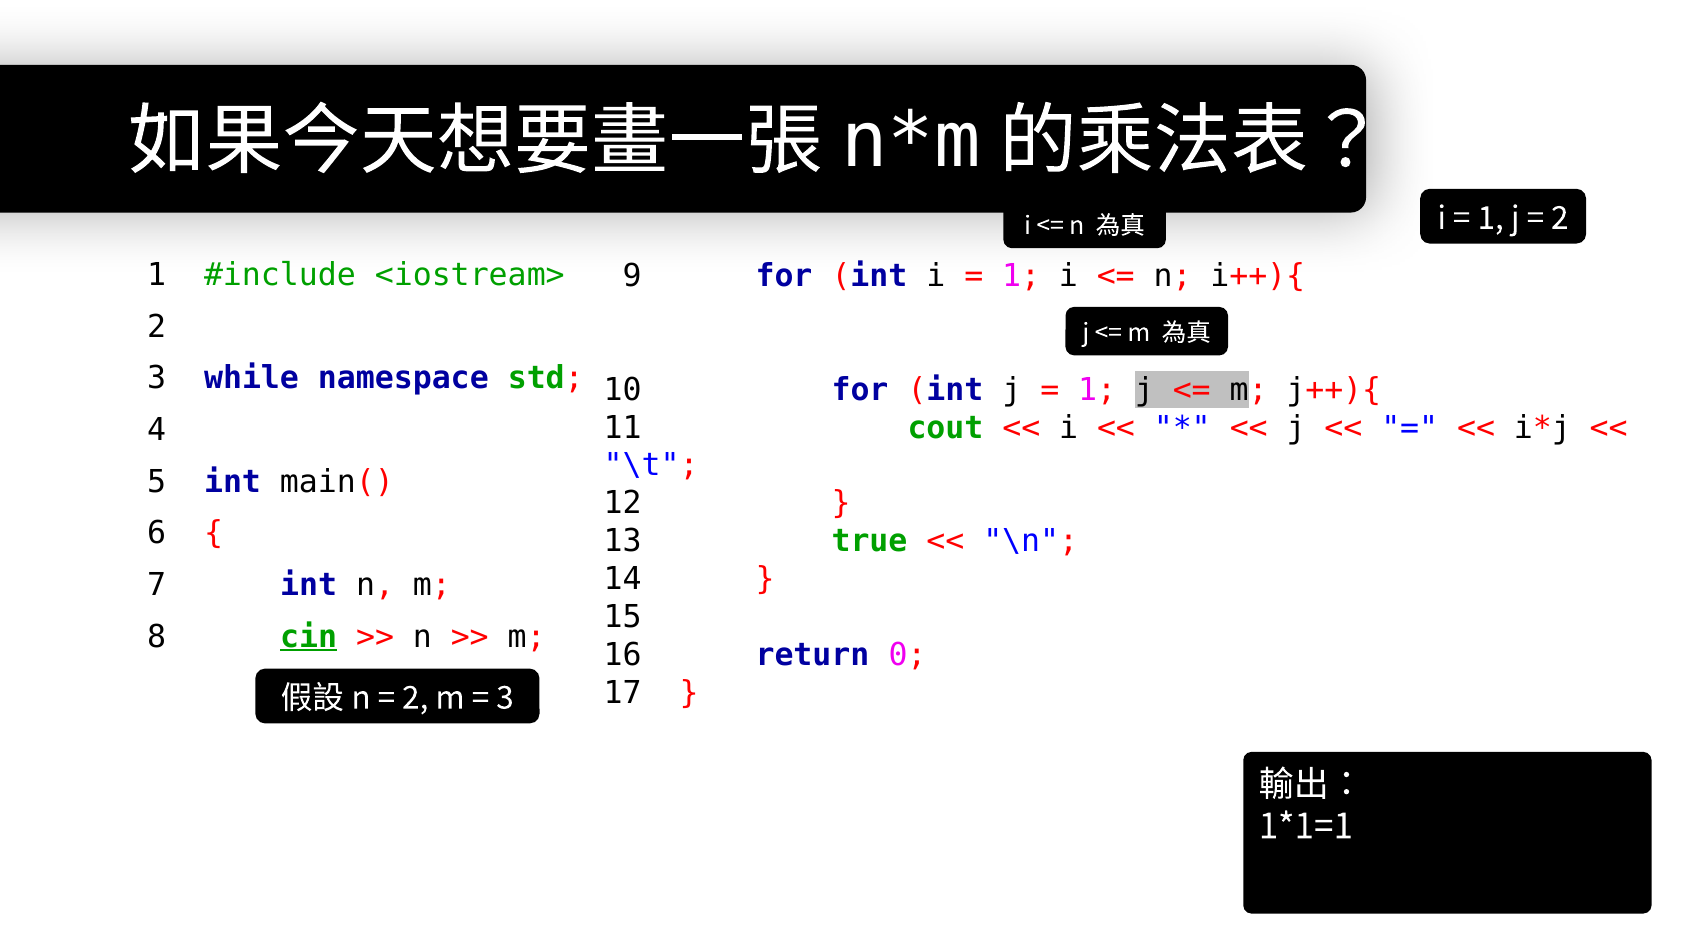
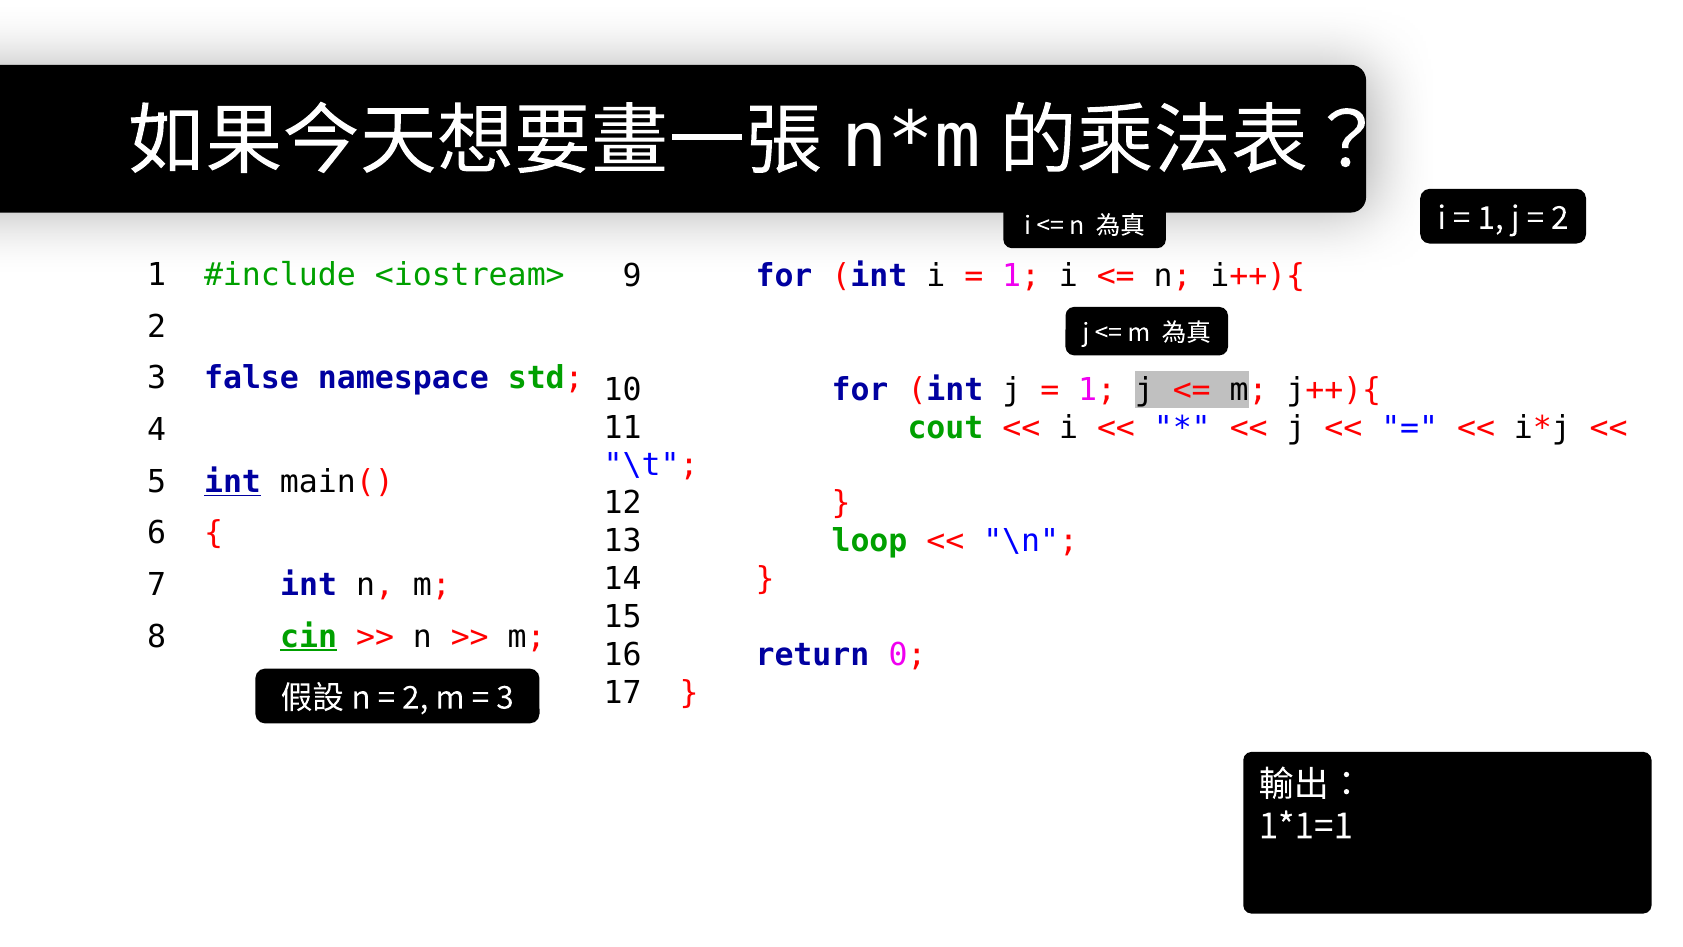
while: while -> false
int at (232, 482) underline: none -> present
true: true -> loop
